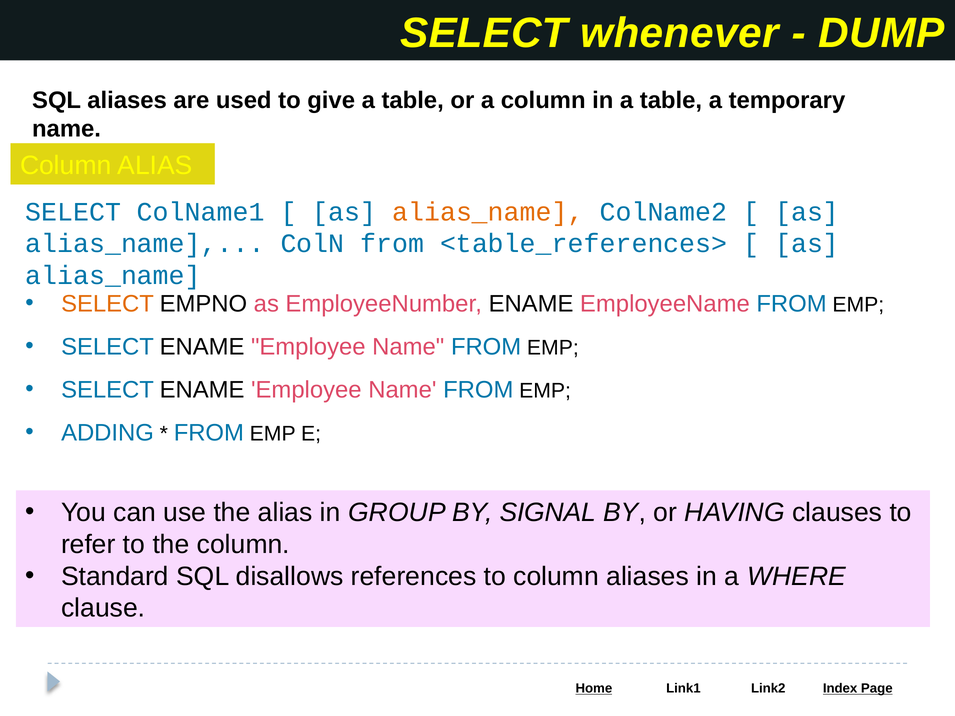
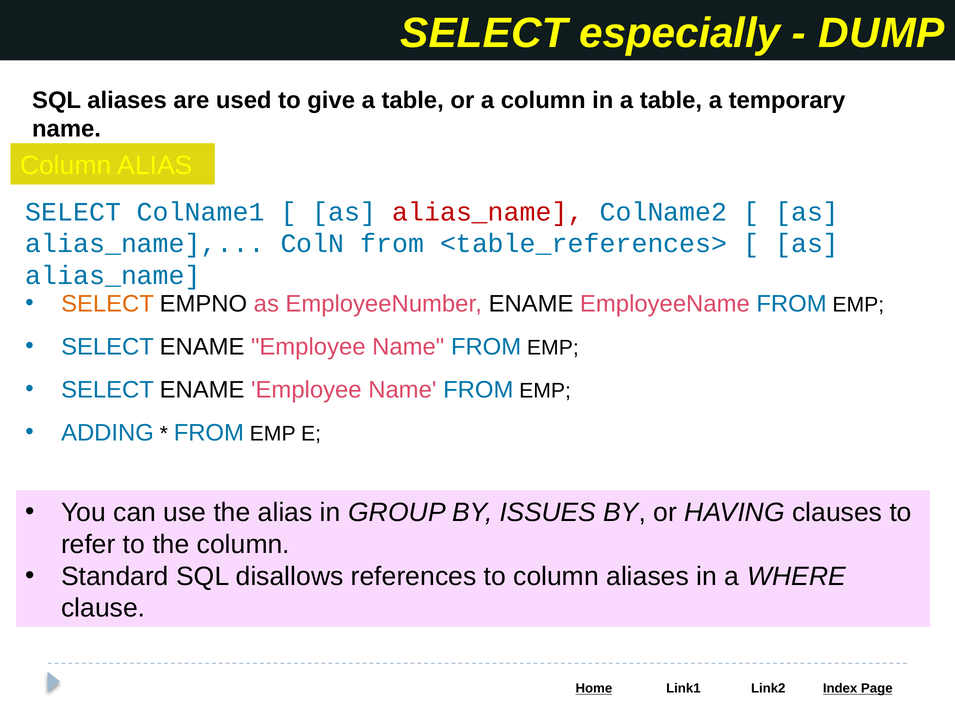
whenever: whenever -> especially
alias_name at (488, 212) colour: orange -> red
SIGNAL: SIGNAL -> ISSUES
